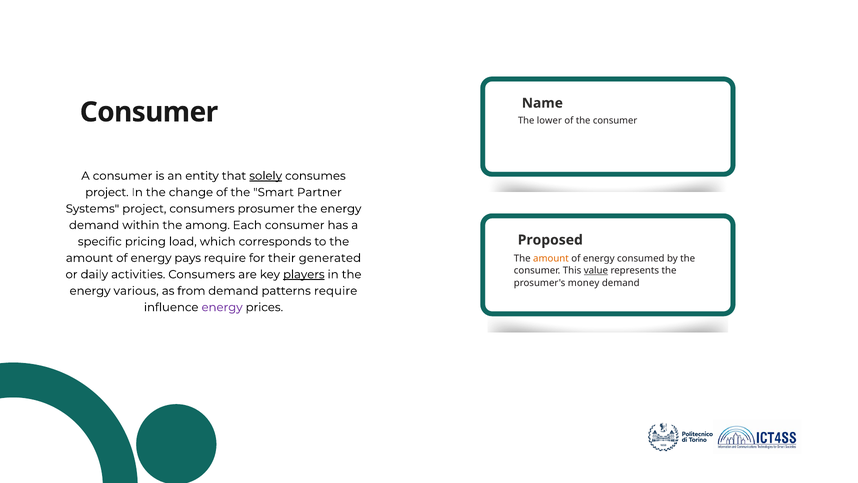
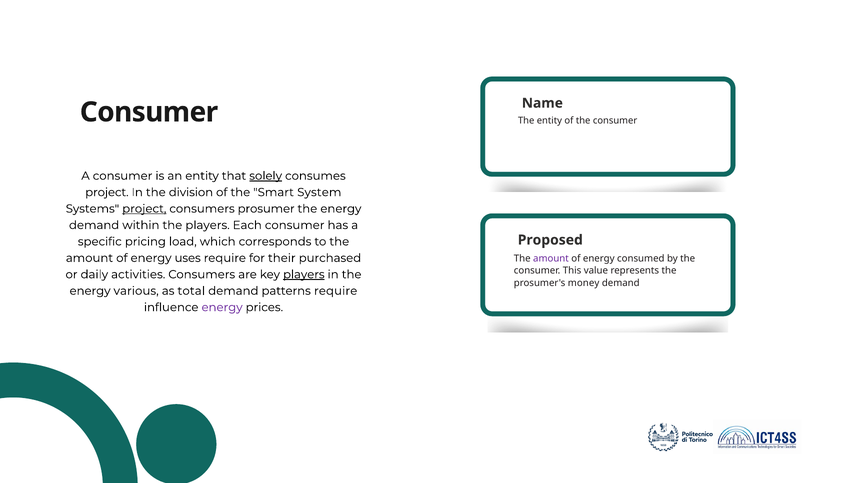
The lower: lower -> entity
change: change -> division
Partner: Partner -> System
project at (144, 209) underline: none -> present
the among: among -> players
pays: pays -> uses
generated: generated -> purchased
amount at (551, 258) colour: orange -> purple
value underline: present -> none
from: from -> total
